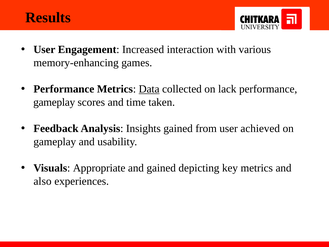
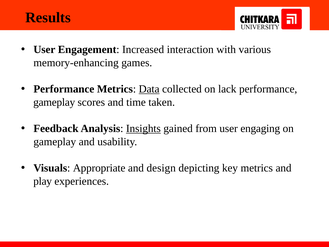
Insights underline: none -> present
achieved: achieved -> engaging
and gained: gained -> design
also: also -> play
